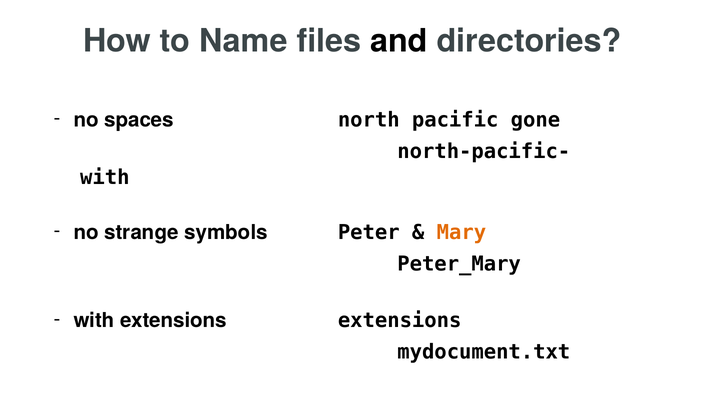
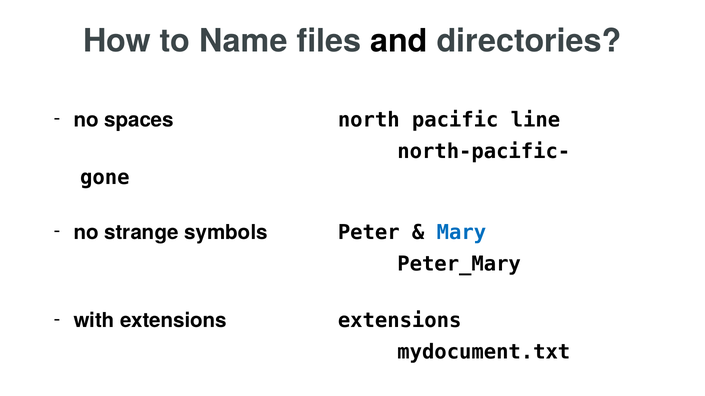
gone: gone -> line
with at (105, 178): with -> gone
Mary colour: orange -> blue
